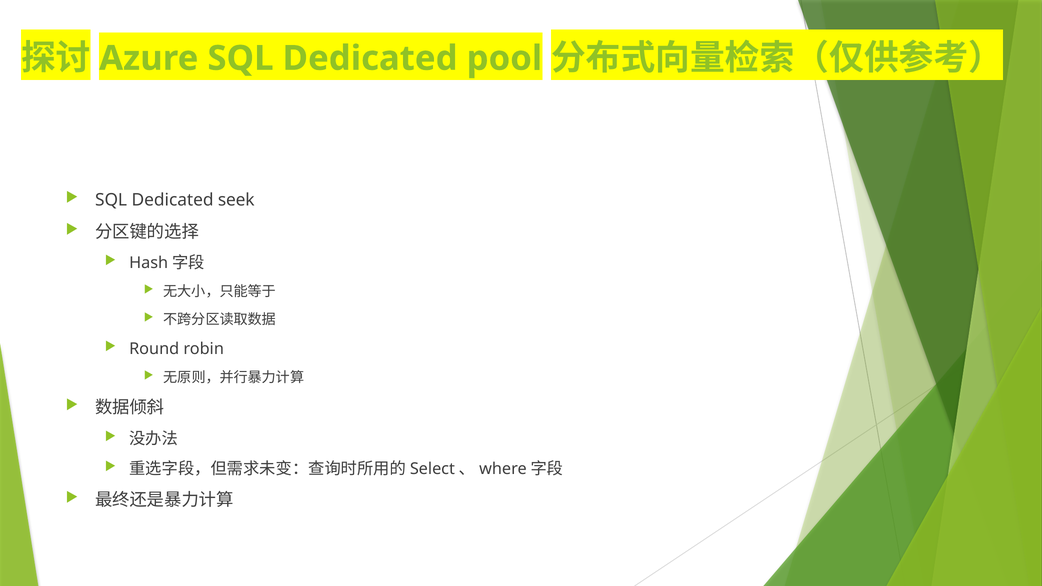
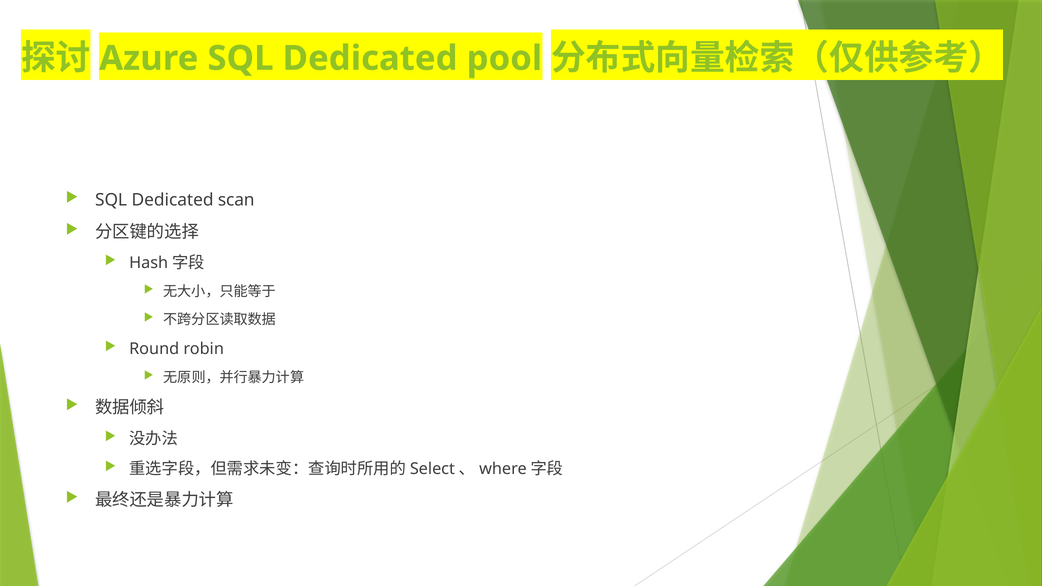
seek: seek -> scan
